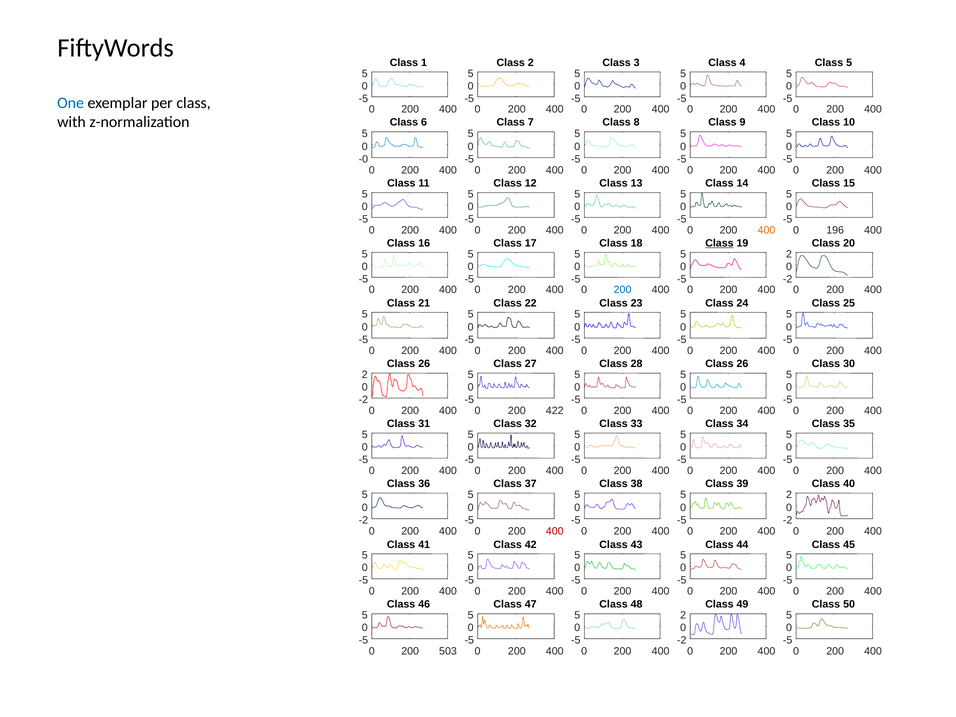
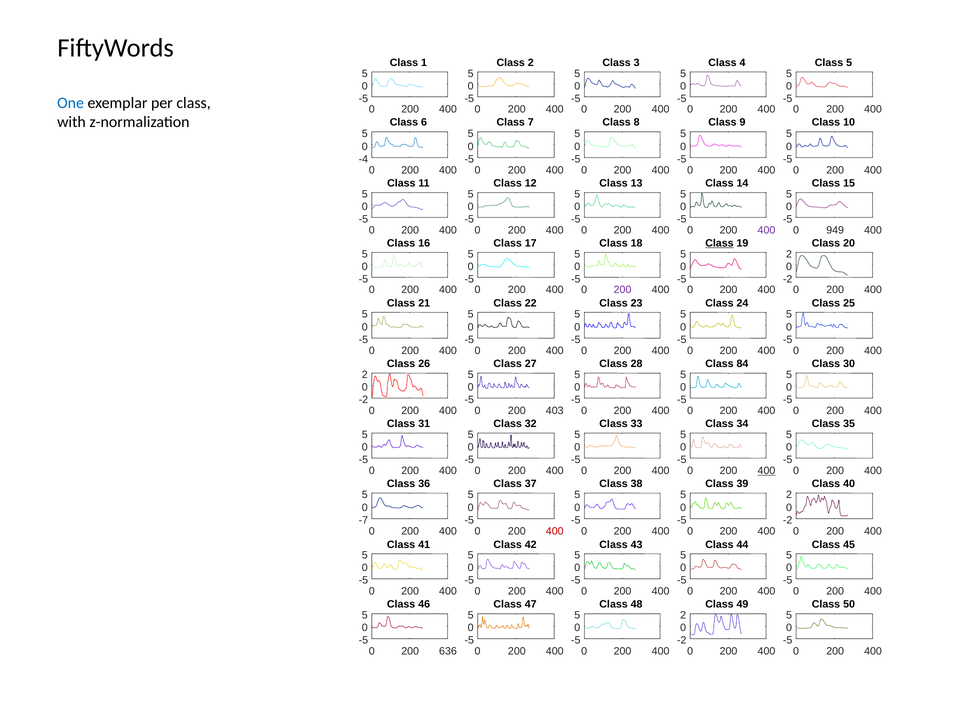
-0: -0 -> -4
400 at (766, 230) colour: orange -> purple
196: 196 -> 949
200 at (623, 290) colour: blue -> purple
26 at (742, 364): 26 -> 84
422: 422 -> 403
400 at (766, 471) underline: none -> present
-2 at (363, 520): -2 -> -7
503: 503 -> 636
